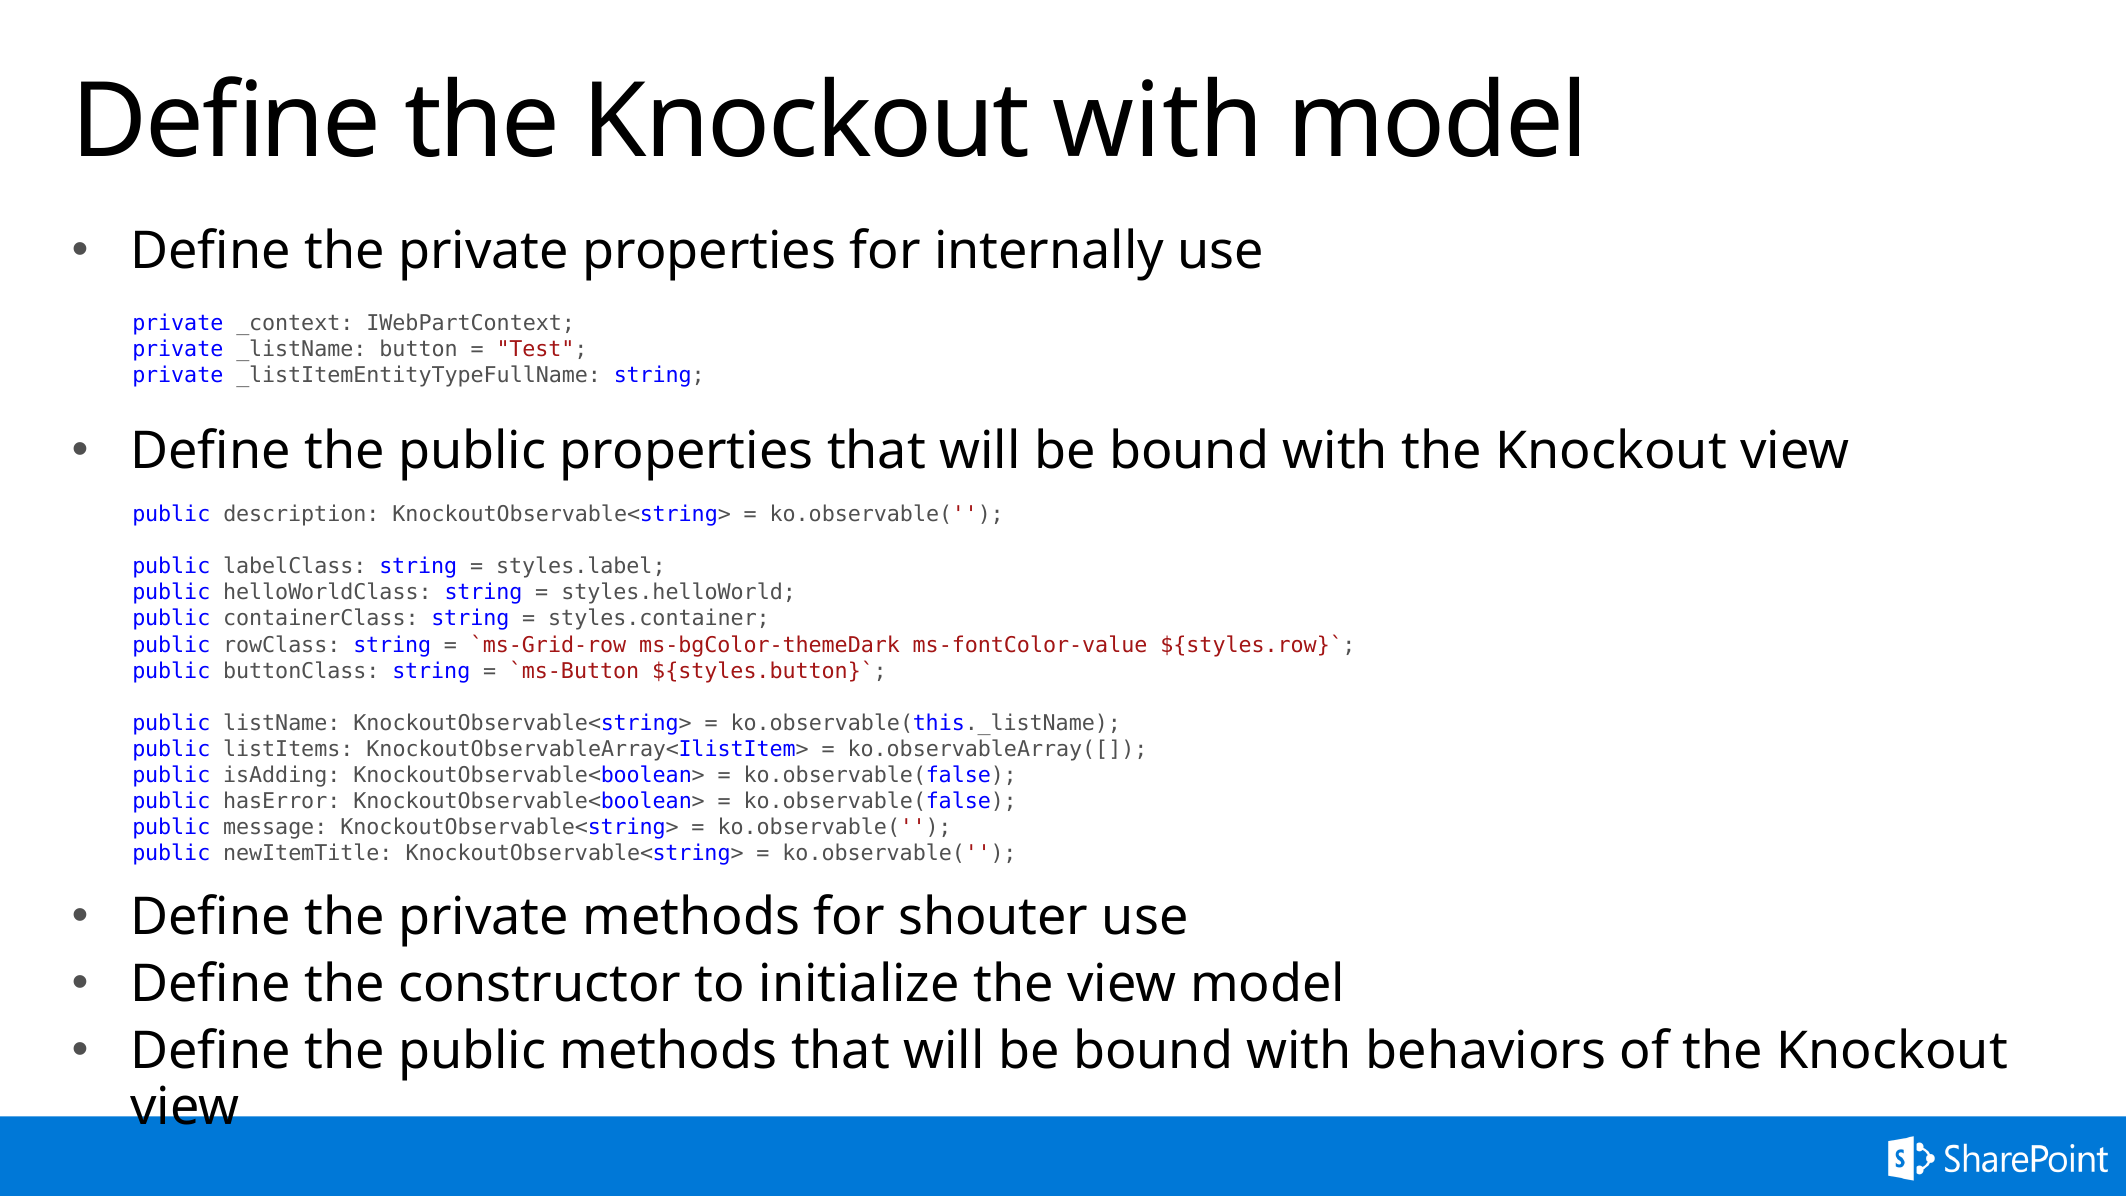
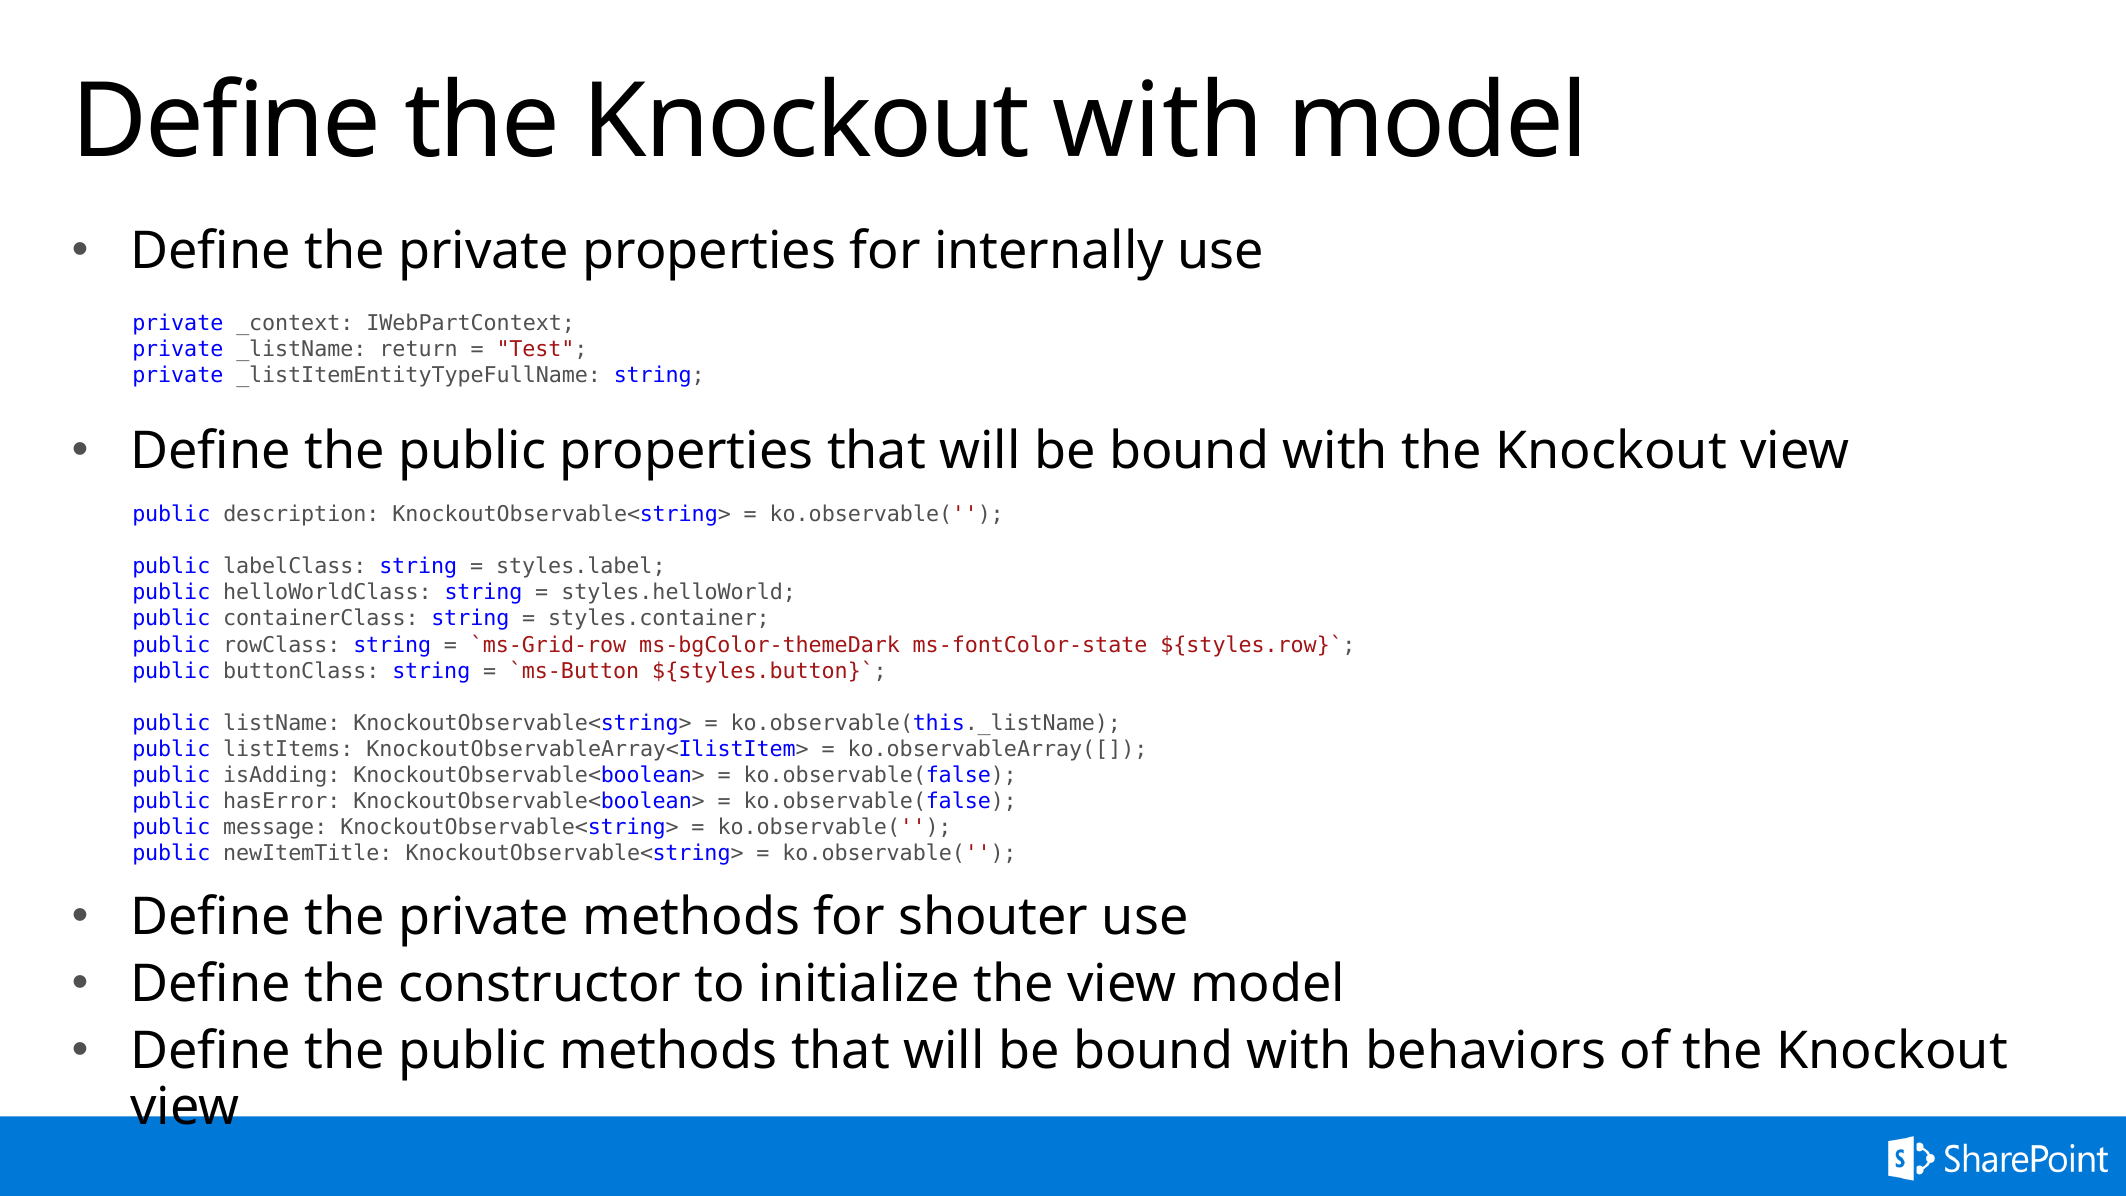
button: button -> return
ms-fontColor-value: ms-fontColor-value -> ms-fontColor-state
